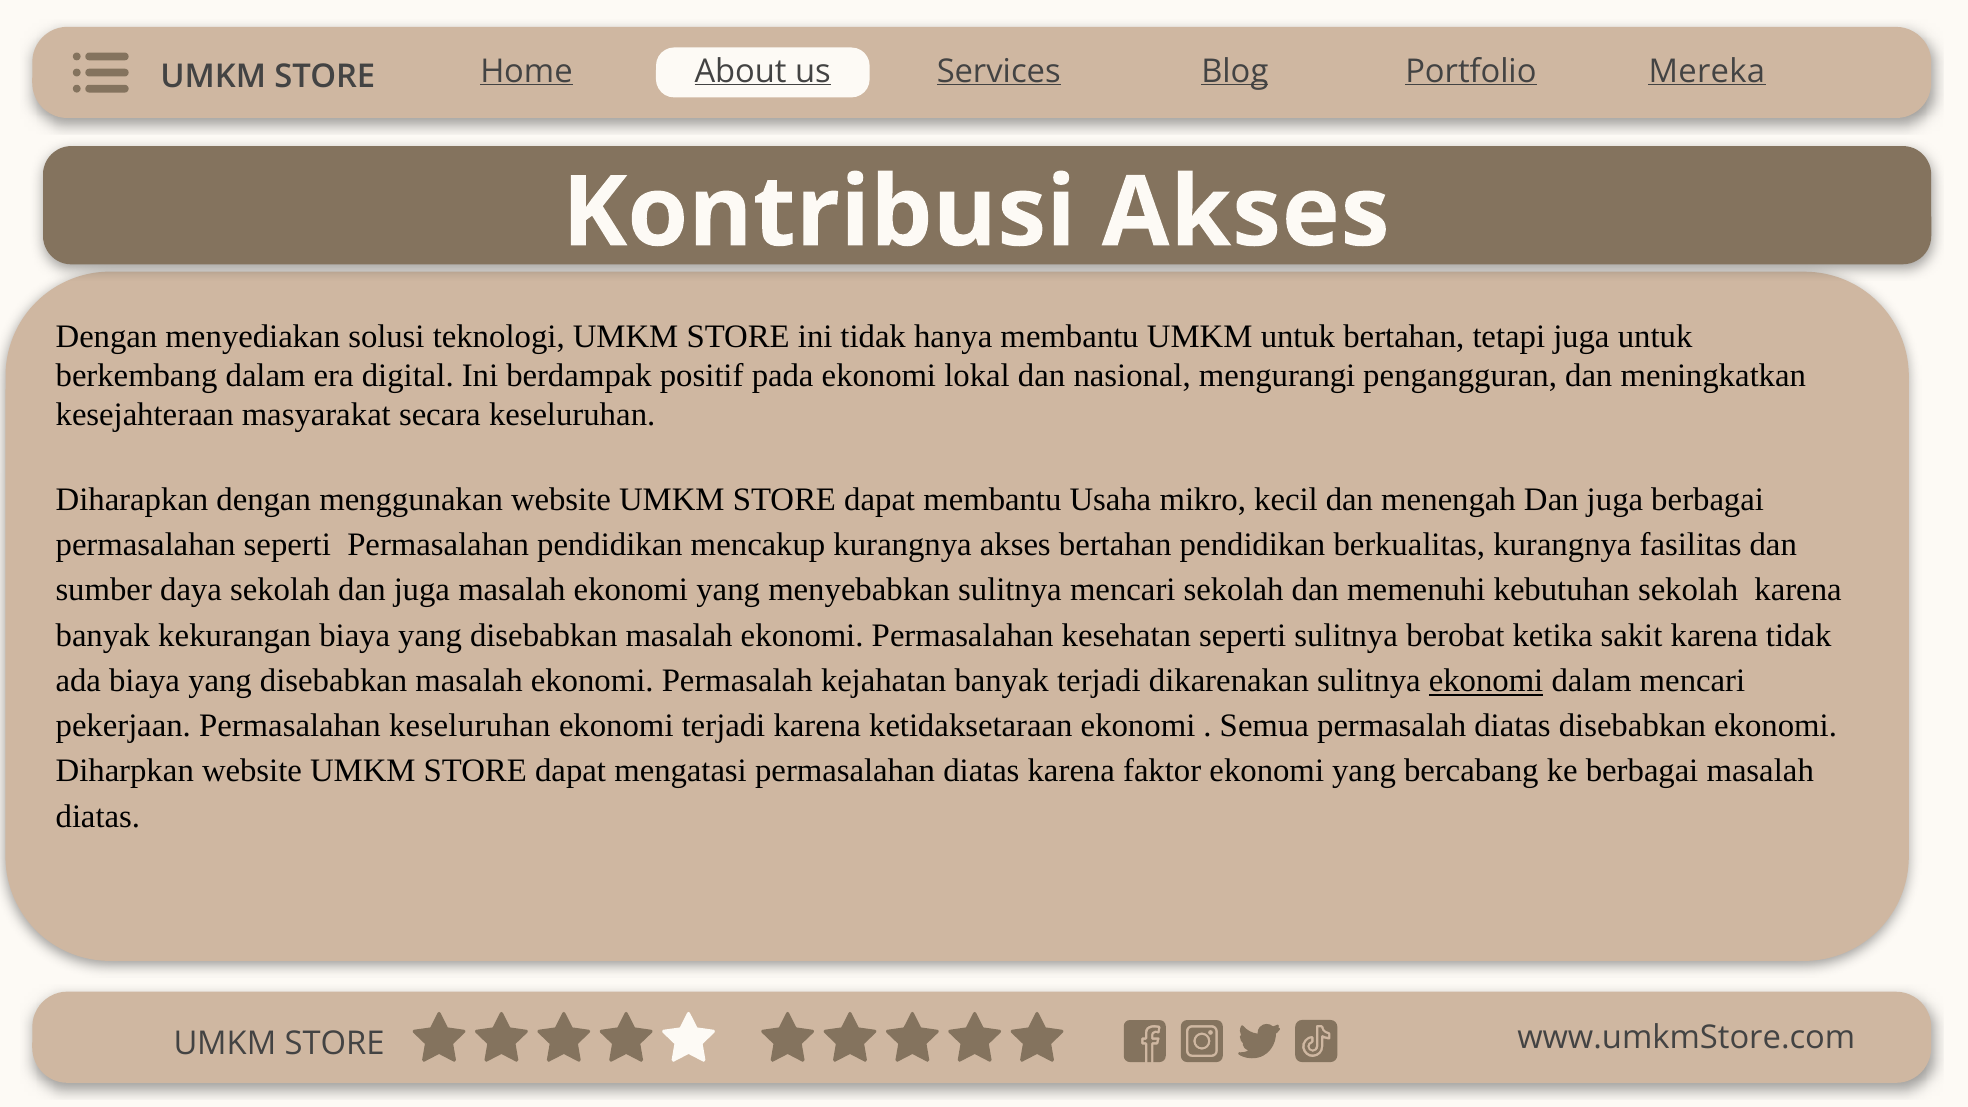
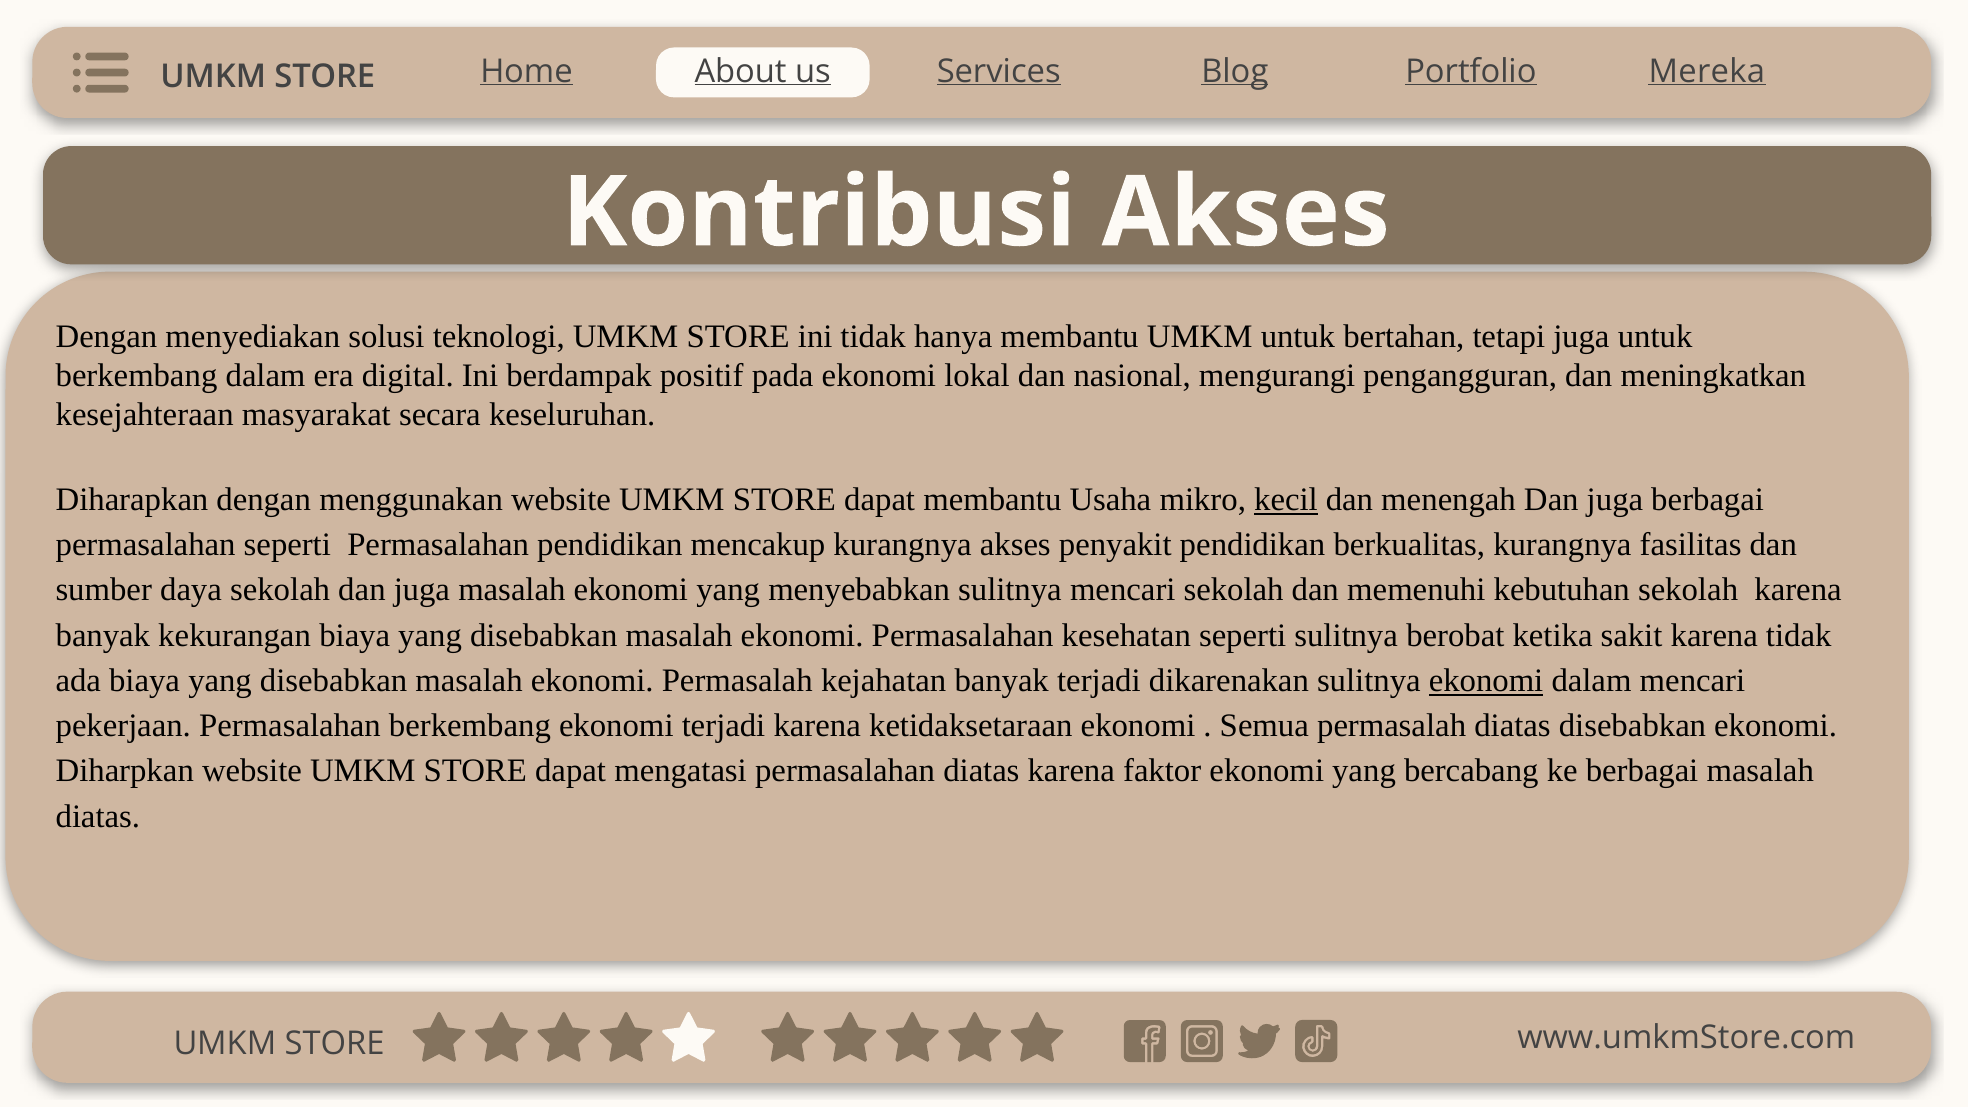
kecil underline: none -> present
akses bertahan: bertahan -> penyakit
Permasalahan keseluruhan: keseluruhan -> berkembang
